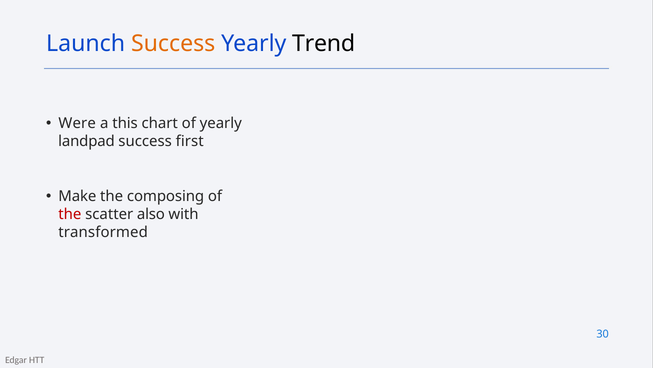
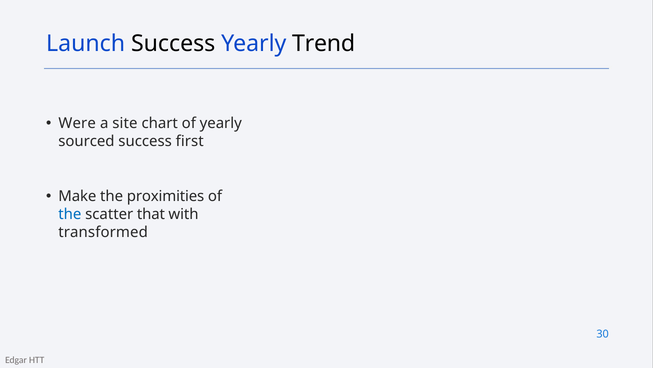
Success at (173, 44) colour: orange -> black
this: this -> site
landpad: landpad -> sourced
composing: composing -> proximities
the at (70, 214) colour: red -> blue
also: also -> that
